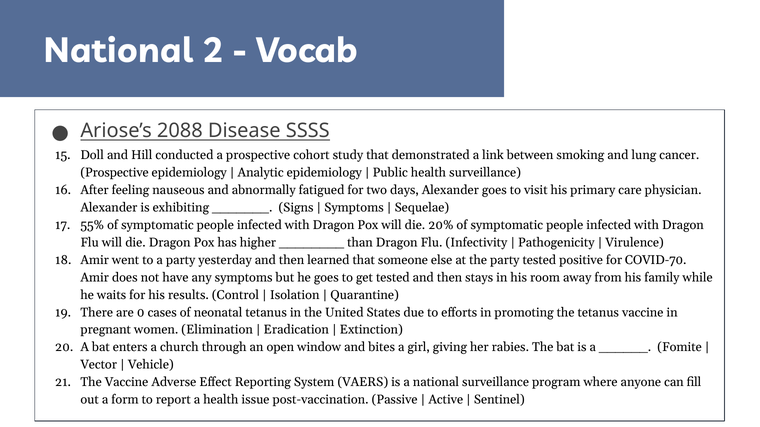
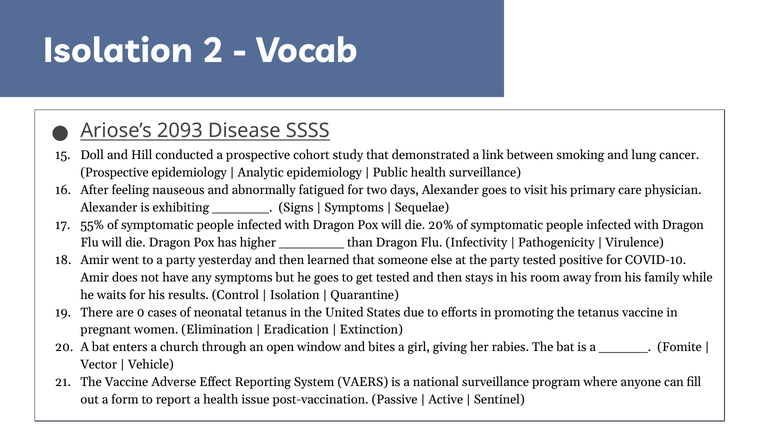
National at (118, 51): National -> Isolation
2088: 2088 -> 2093
COVID-70: COVID-70 -> COVID-10
